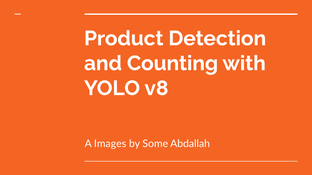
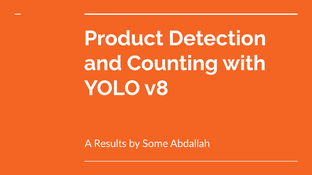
Images: Images -> Results
